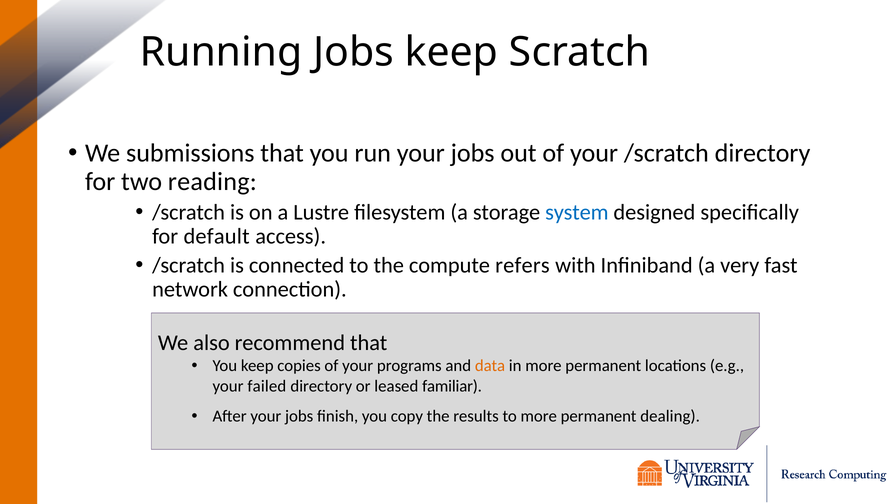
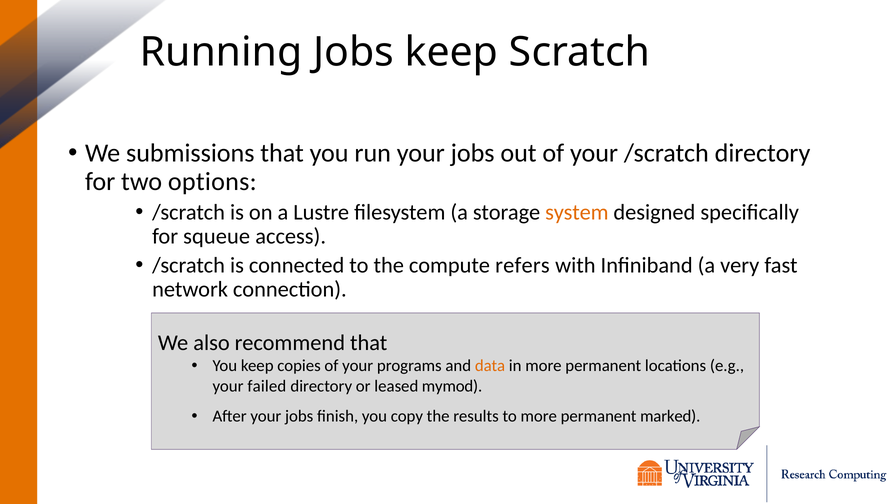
reading: reading -> options
system colour: blue -> orange
default: default -> squeue
familiar: familiar -> mymod
dealing: dealing -> marked
